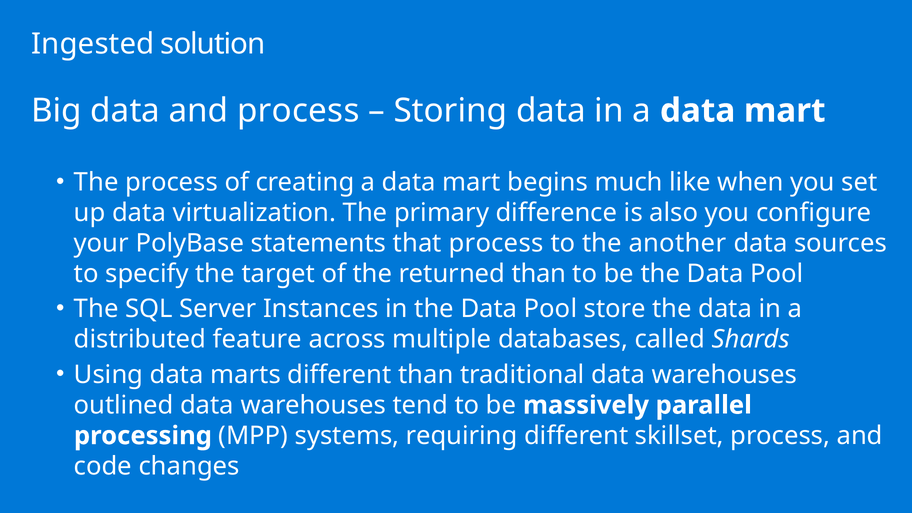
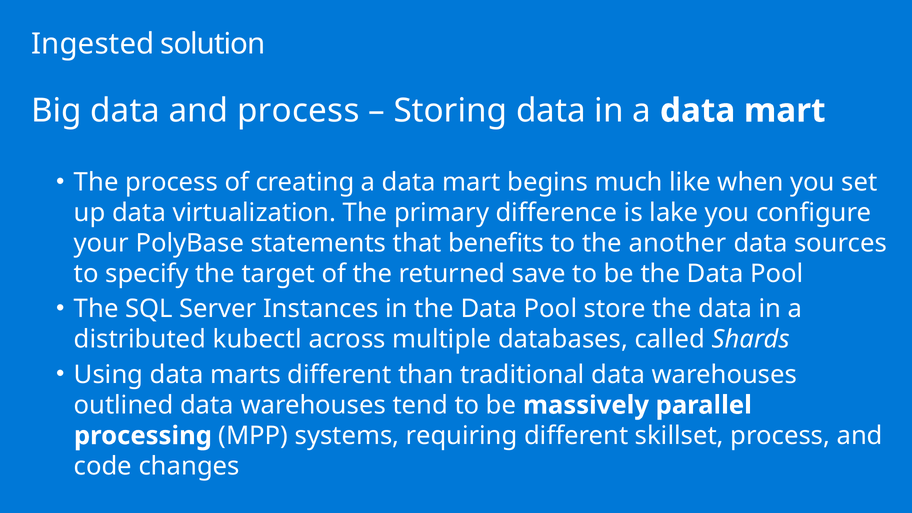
also: also -> lake
that process: process -> benefits
returned than: than -> save
feature: feature -> kubectl
